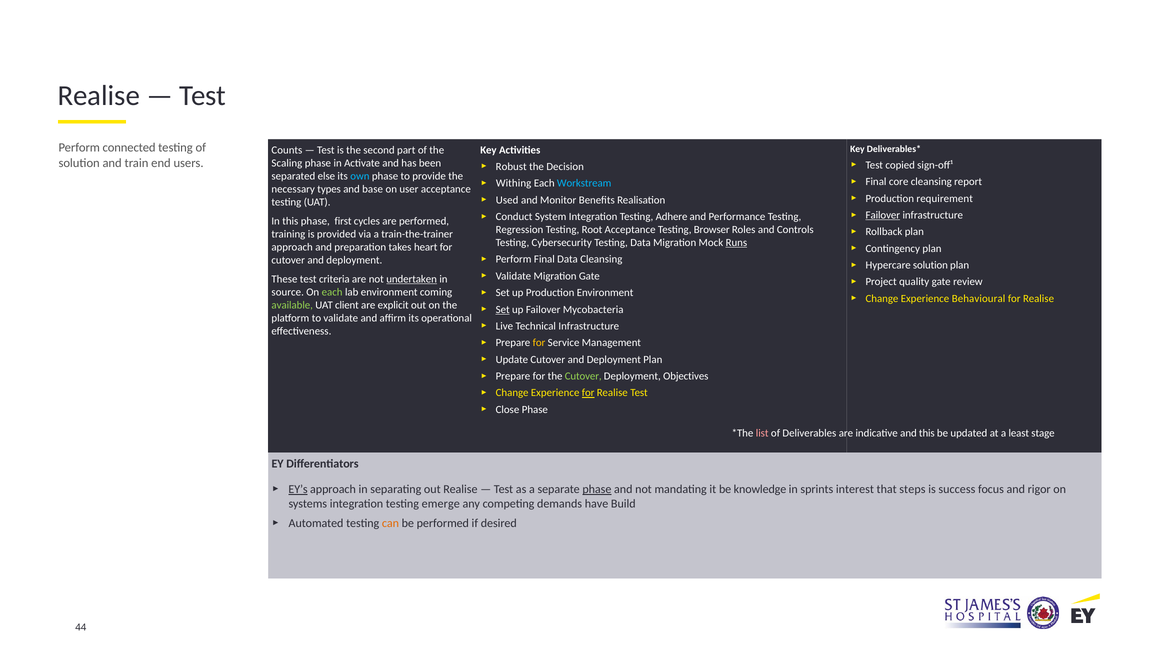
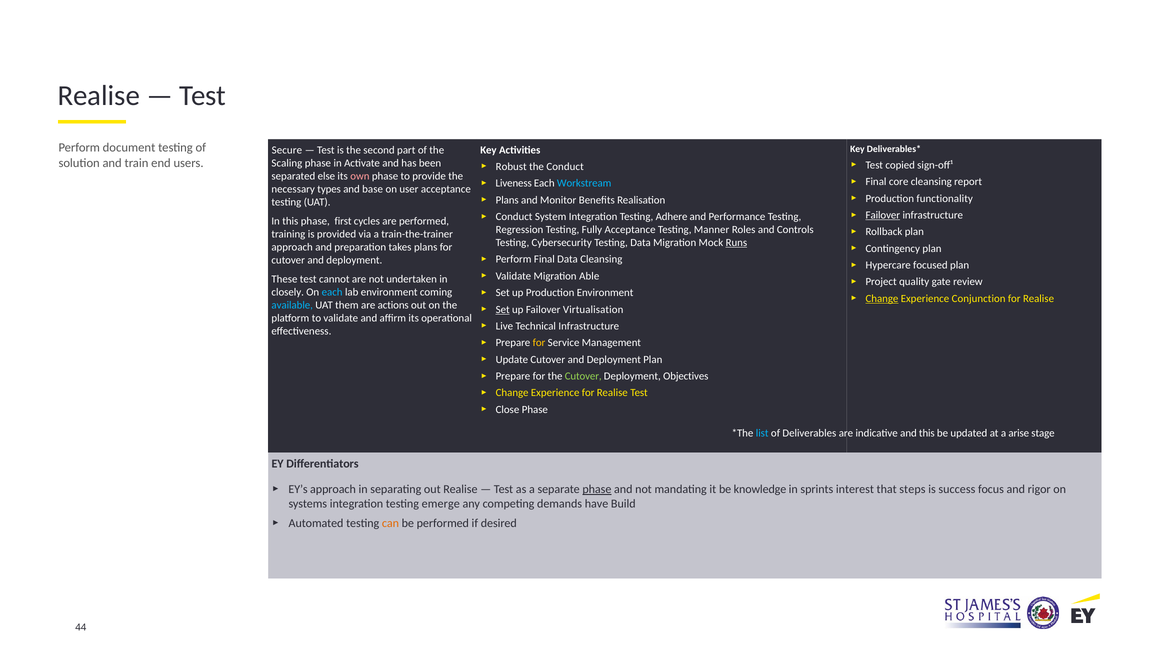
connected: connected -> document
Counts: Counts -> Secure
the Decision: Decision -> Conduct
own colour: light blue -> pink
Withing: Withing -> Liveness
requirement: requirement -> functionality
Used at (507, 200): Used -> Plans
Root: Root -> Fully
Browser: Browser -> Manner
takes heart: heart -> plans
Hypercare solution: solution -> focused
Migration Gate: Gate -> Able
criteria: criteria -> cannot
undertaken underline: present -> none
source: source -> closely
each at (332, 292) colour: light green -> light blue
Change at (882, 298) underline: none -> present
Behavioural: Behavioural -> Conjunction
available colour: light green -> light blue
client: client -> them
explicit: explicit -> actions
Mycobacteria: Mycobacteria -> Virtualisation
for at (588, 393) underline: present -> none
list colour: pink -> light blue
least: least -> arise
EY’s underline: present -> none
